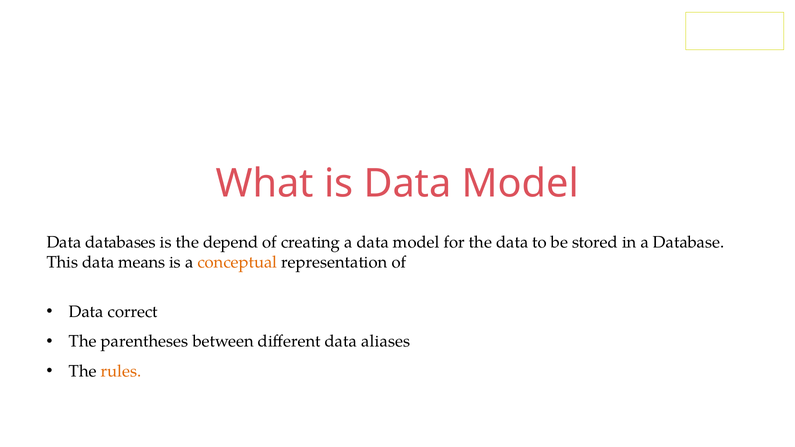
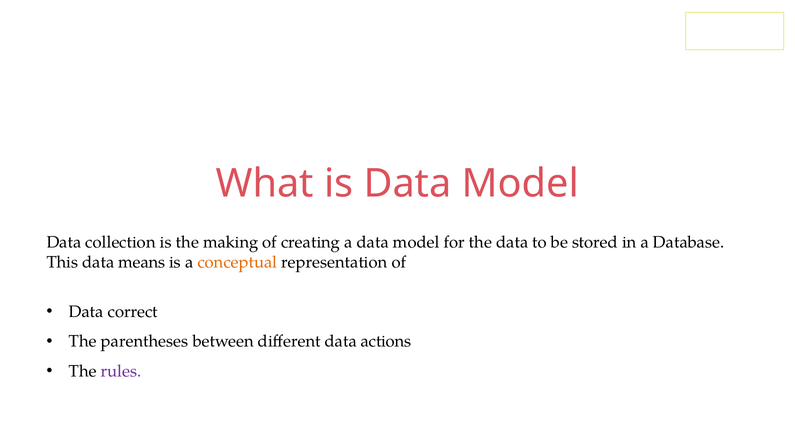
databases: databases -> collection
depend: depend -> making
aliases: aliases -> actions
rules colour: orange -> purple
